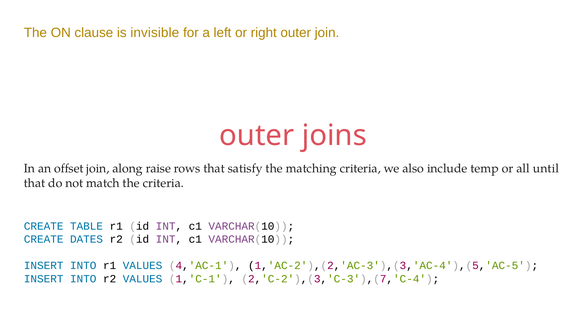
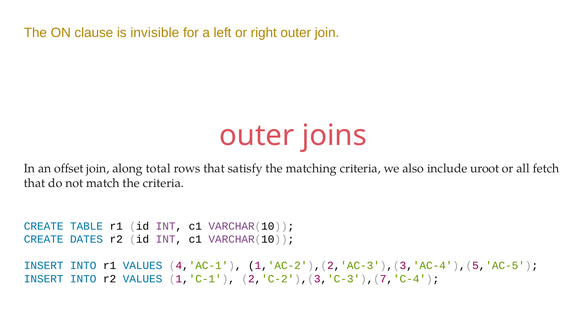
raise: raise -> total
temp: temp -> uroot
until: until -> fetch
